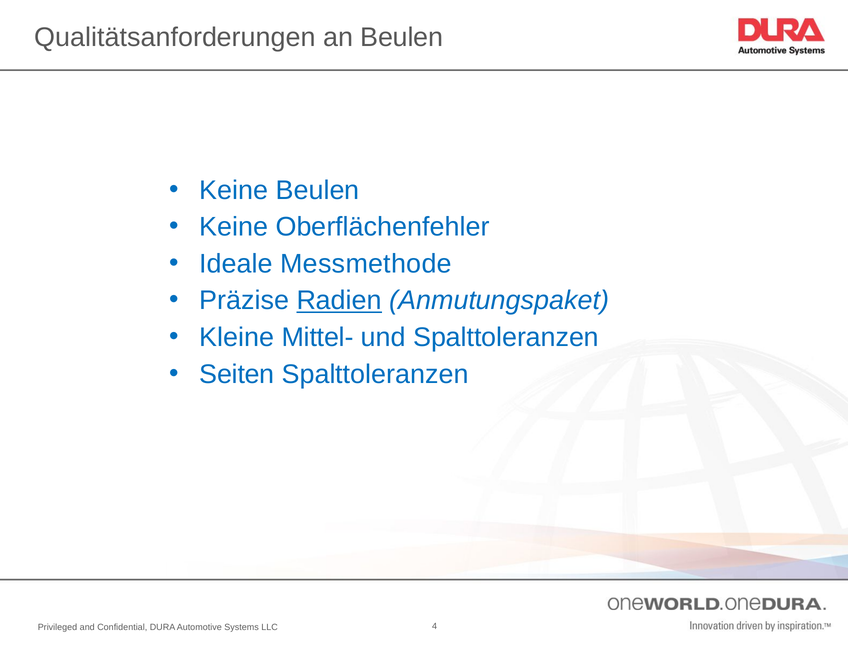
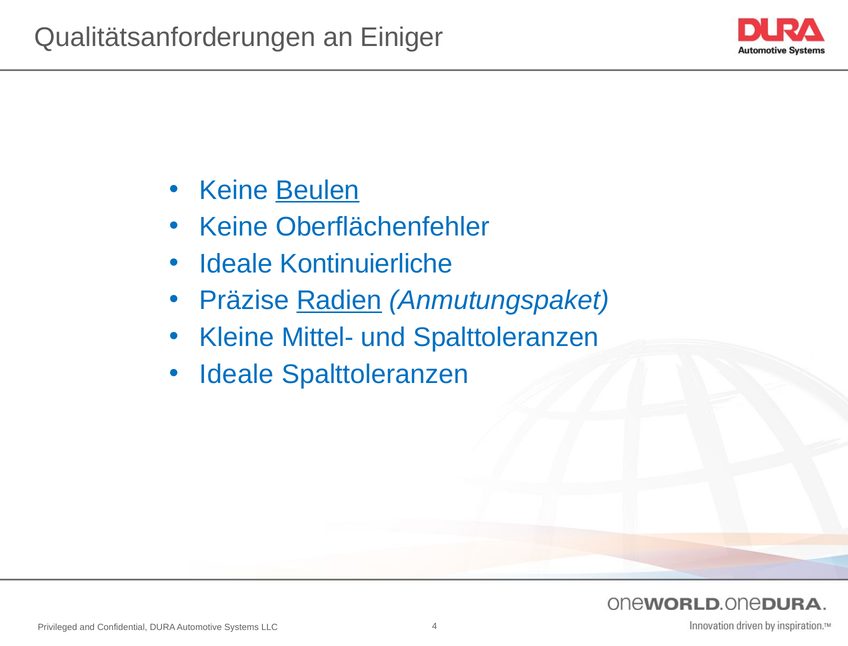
an Beulen: Beulen -> Einiger
Beulen at (318, 190) underline: none -> present
Messmethode: Messmethode -> Kontinuierliche
Seiten at (237, 374): Seiten -> Ideale
